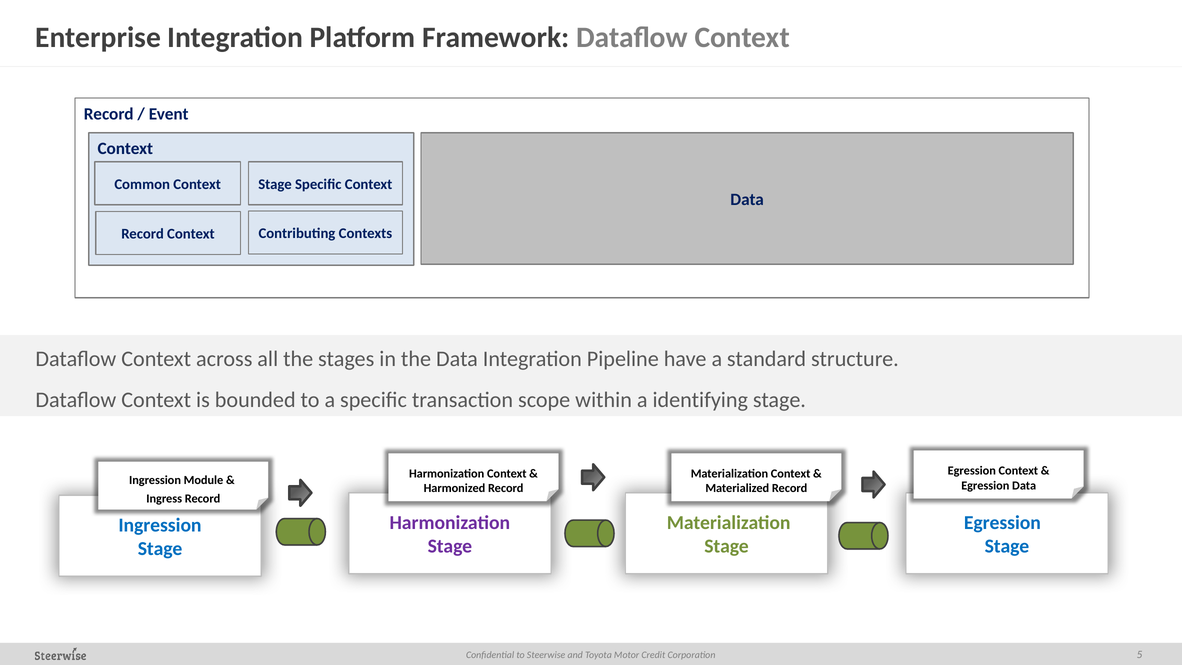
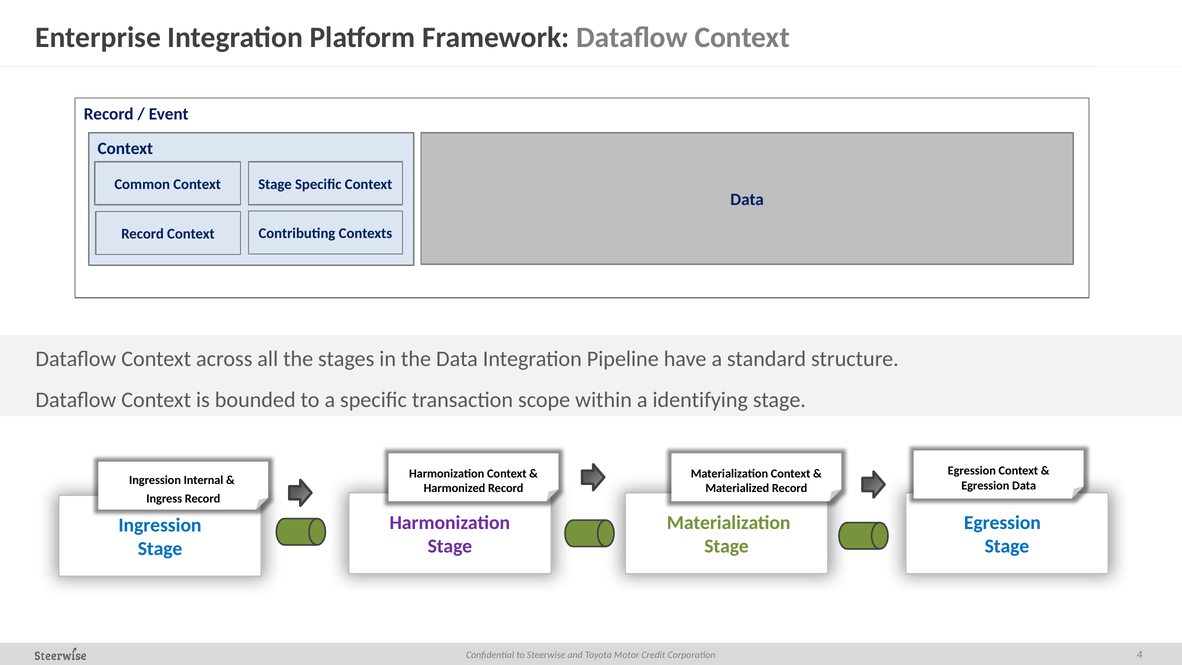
Module: Module -> Internal
5: 5 -> 4
